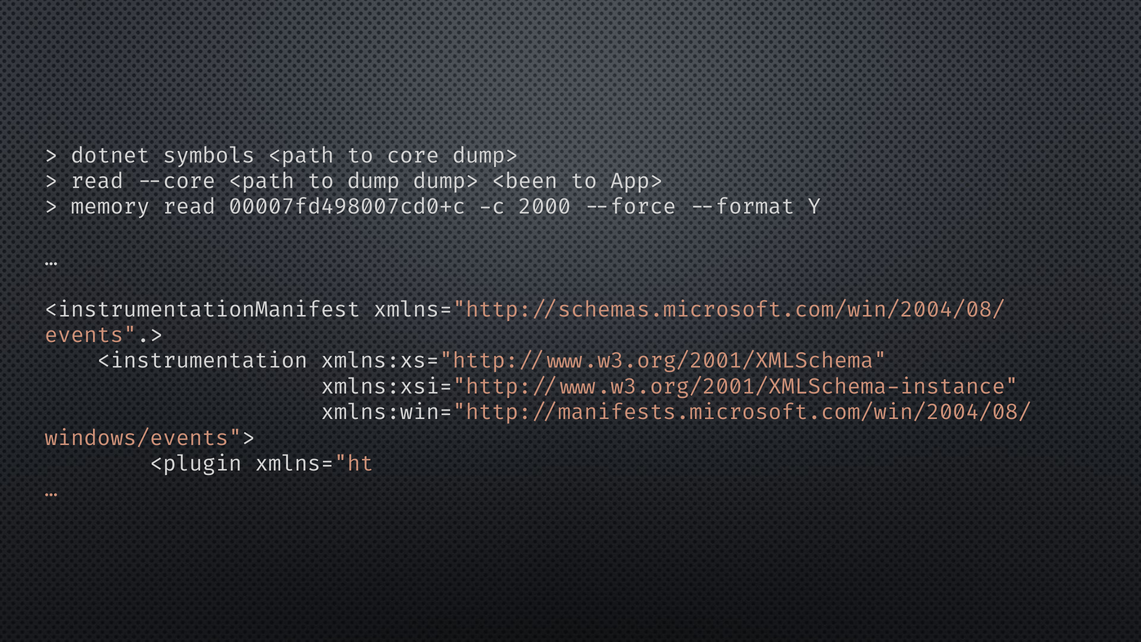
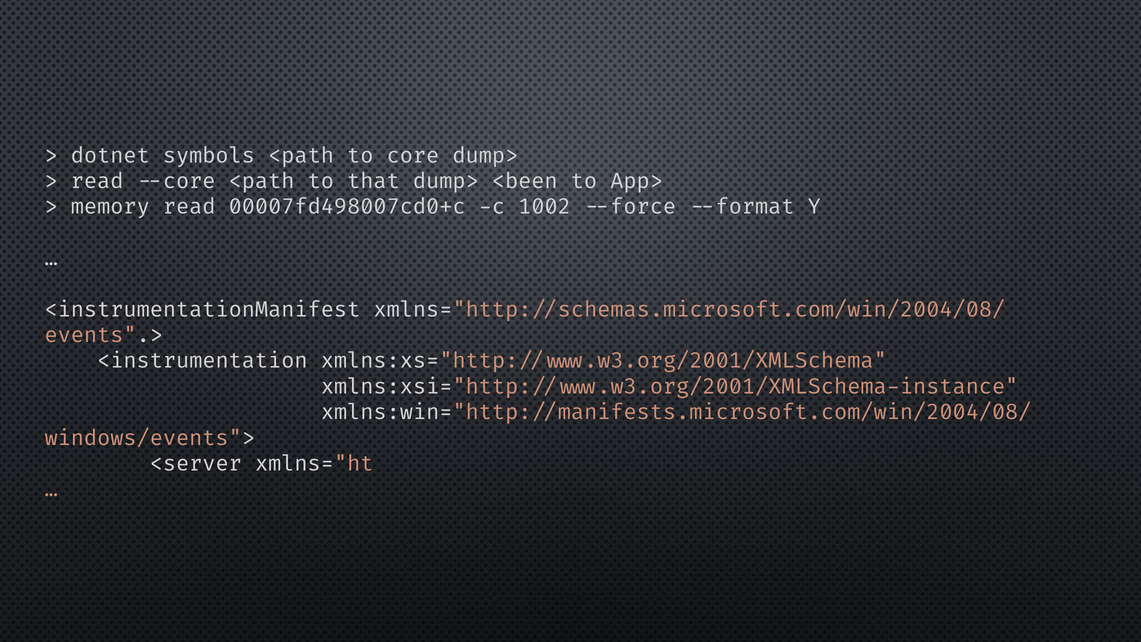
dump: dump -> that
2000: 2000 -> 1002
<plugin: <plugin -> <server
